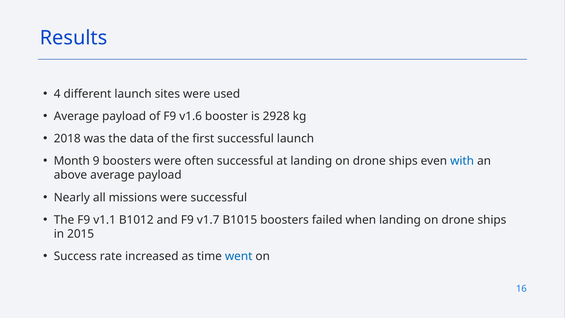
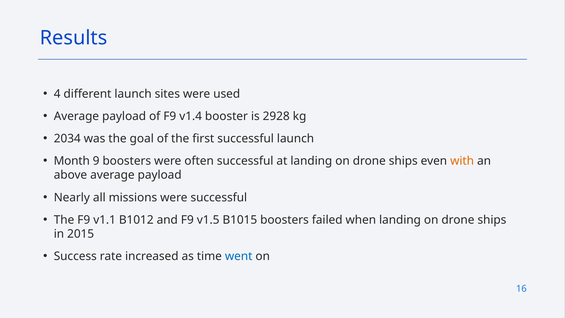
v1.6: v1.6 -> v1.4
2018: 2018 -> 2034
data: data -> goal
with colour: blue -> orange
v1.7: v1.7 -> v1.5
